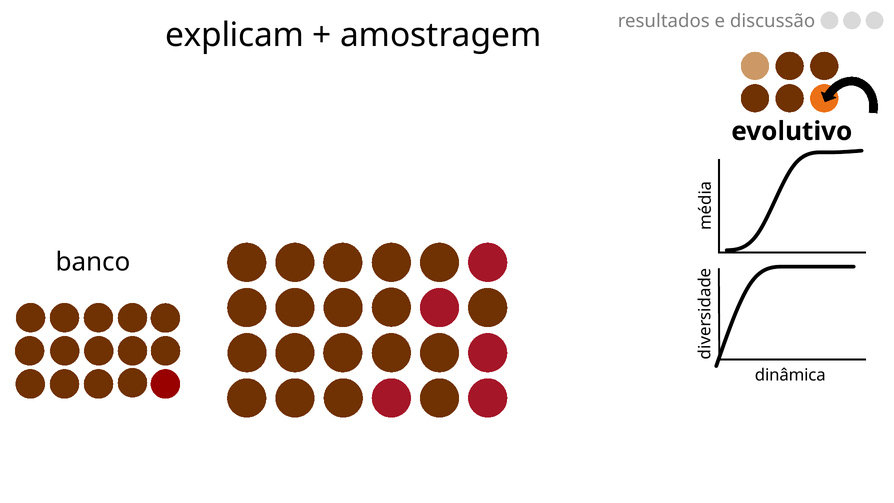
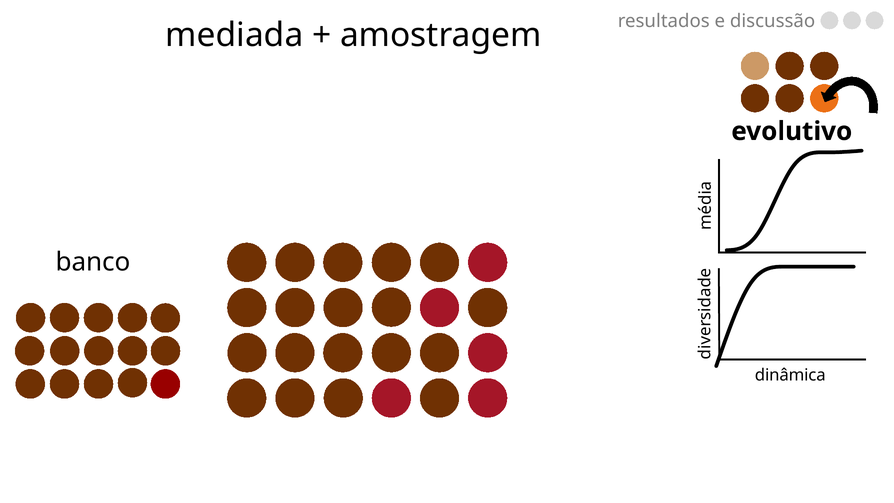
explicam: explicam -> mediada
